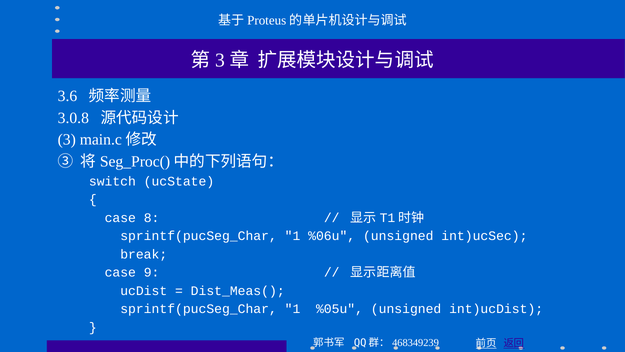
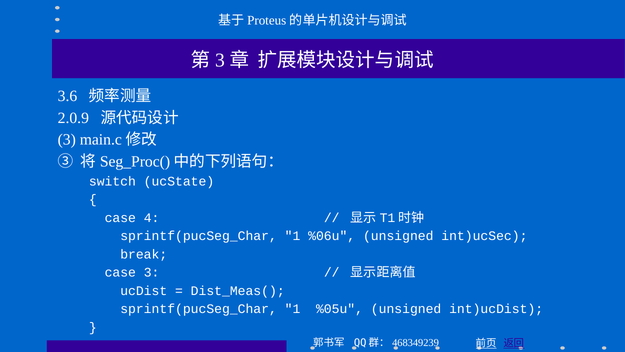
3.0.8: 3.0.8 -> 2.0.9
8: 8 -> 4
case 9: 9 -> 3
